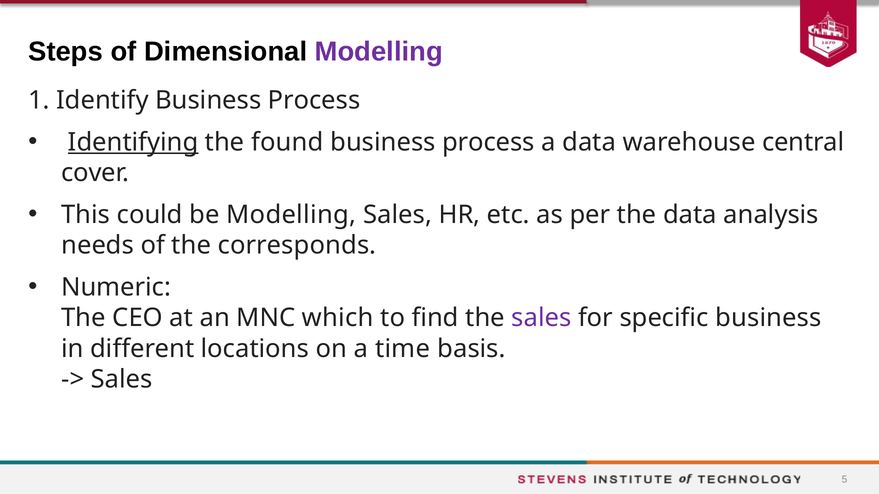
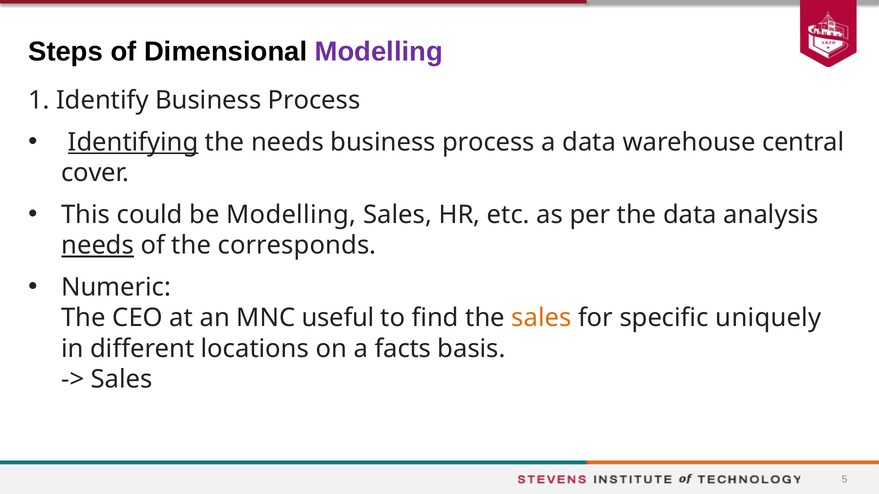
the found: found -> needs
needs at (98, 246) underline: none -> present
which: which -> useful
sales at (541, 318) colour: purple -> orange
specific business: business -> uniquely
time: time -> facts
